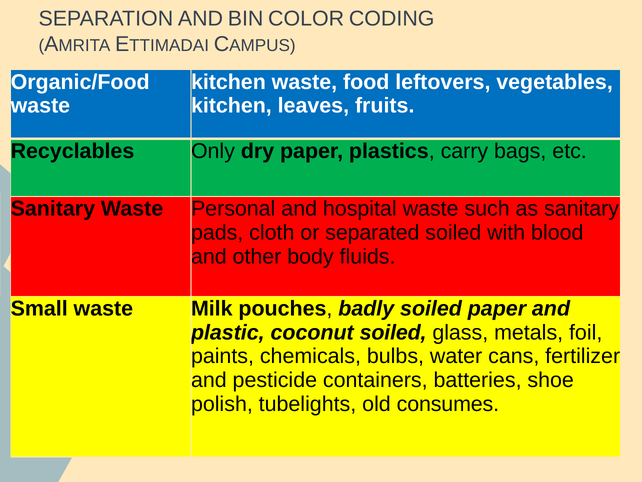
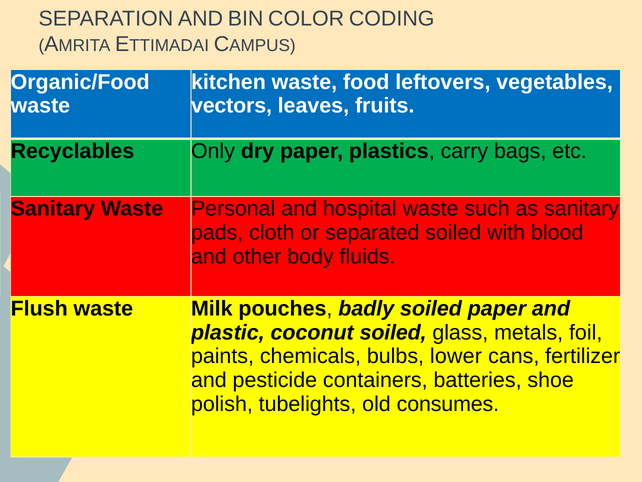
kitchen at (231, 106): kitchen -> vectors
Small: Small -> Flush
water: water -> lower
